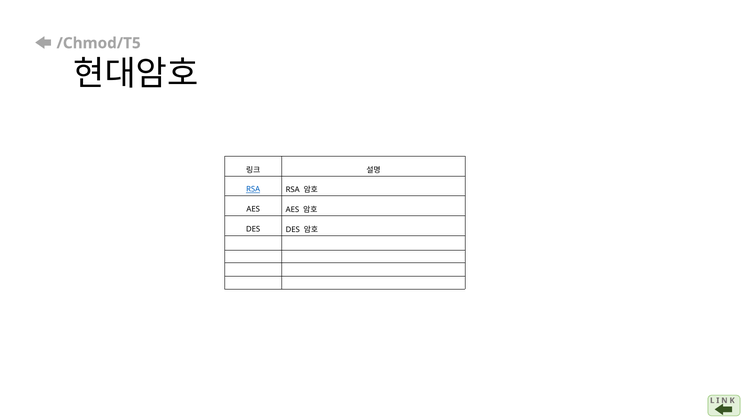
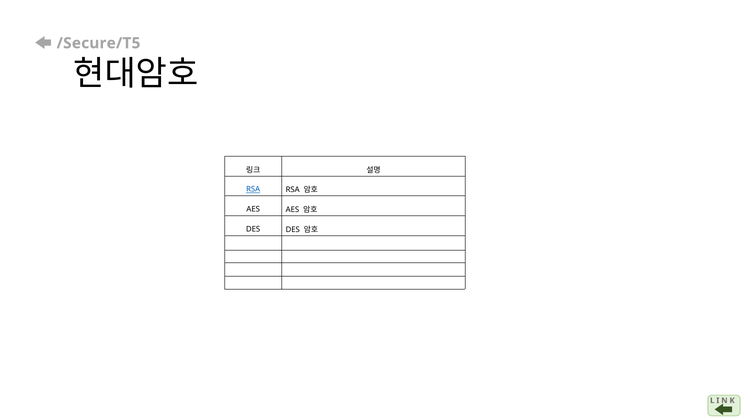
/Chmod/T5: /Chmod/T5 -> /Secure/T5
